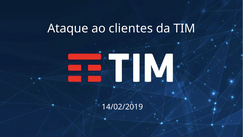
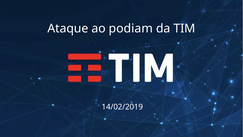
clientes: clientes -> podiam
